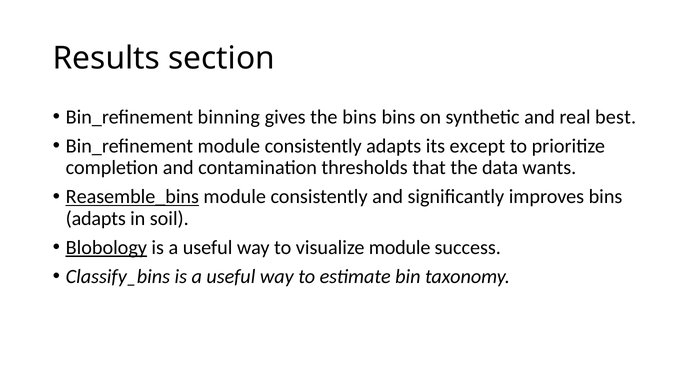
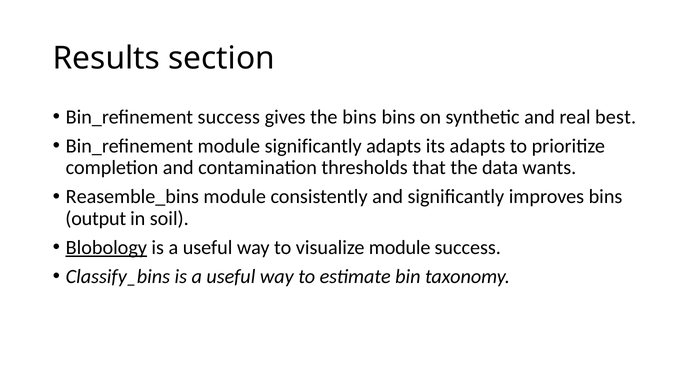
Bin_refinement binning: binning -> success
Bin_refinement module consistently: consistently -> significantly
its except: except -> adapts
Reasemble_bins underline: present -> none
adapts at (96, 219): adapts -> output
